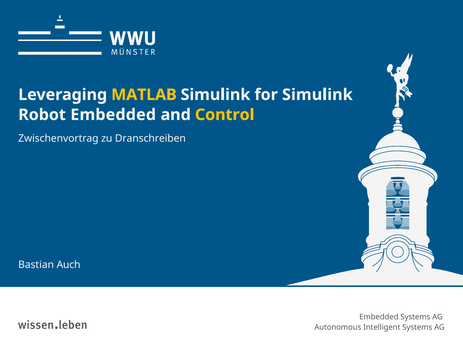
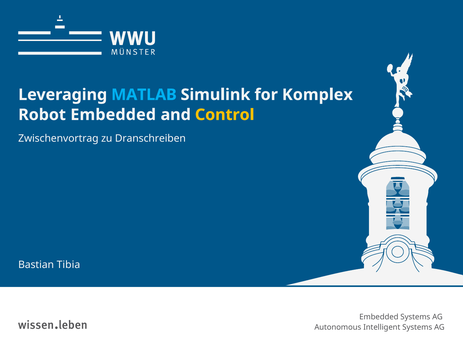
MATLAB colour: yellow -> light blue
for Simulink: Simulink -> Komplex
Auch: Auch -> Tibia
